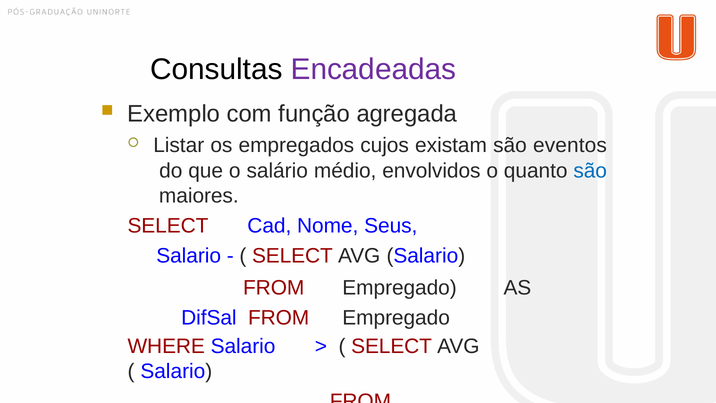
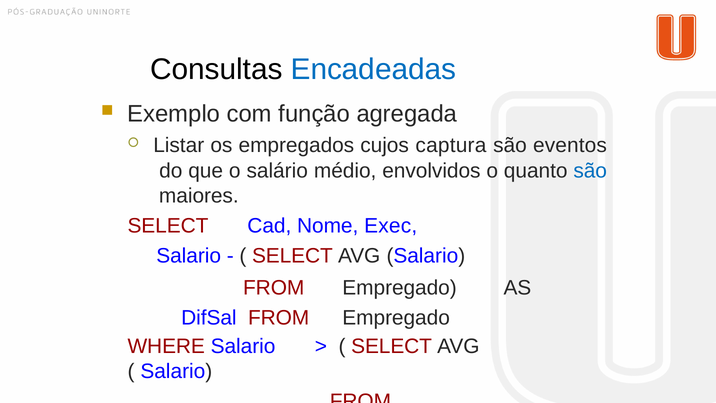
Encadeadas colour: purple -> blue
existam: existam -> captura
Seus: Seus -> Exec
